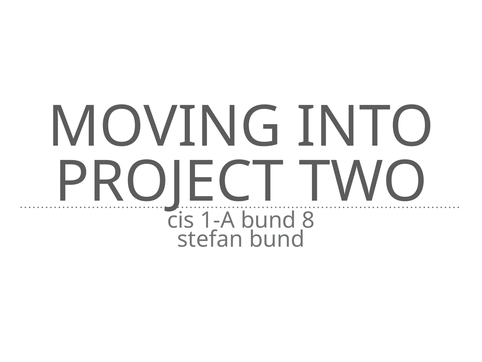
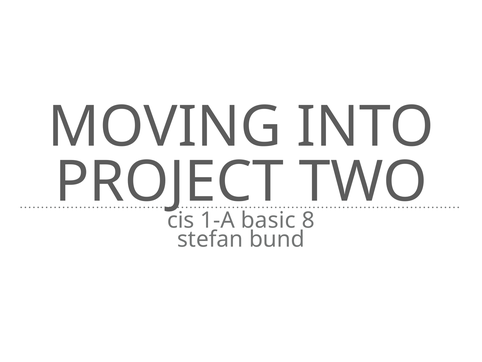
bund at (268, 220): bund -> basic
